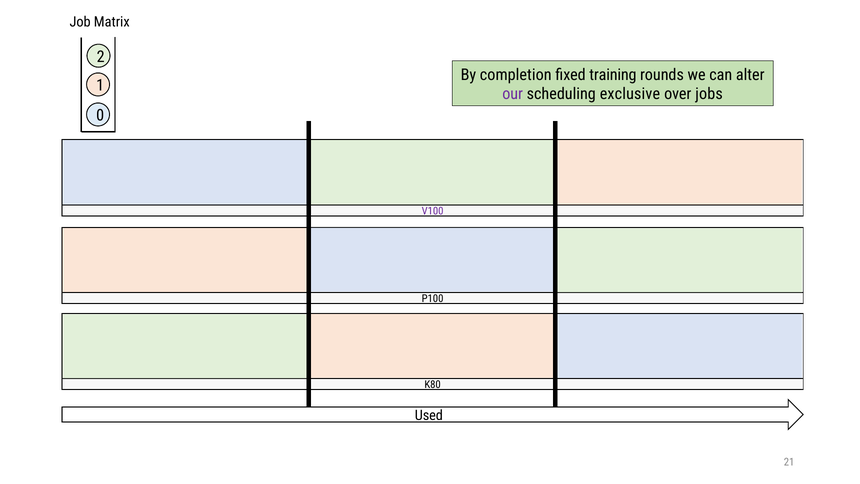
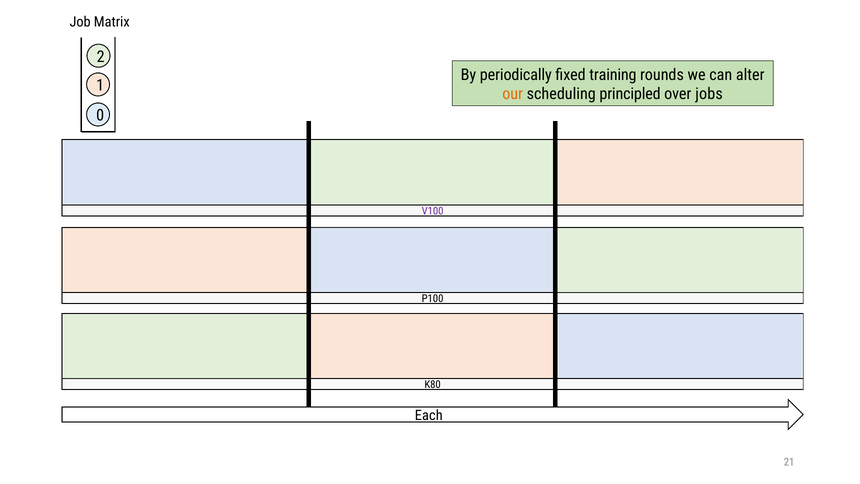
completion: completion -> periodically
our colour: purple -> orange
exclusive: exclusive -> principled
Used: Used -> Each
